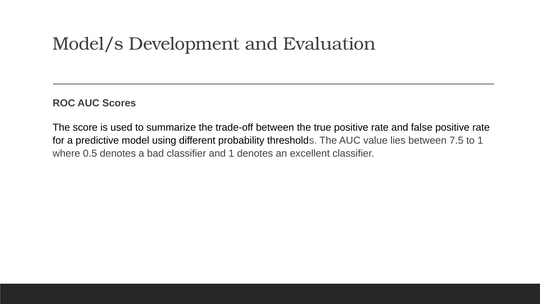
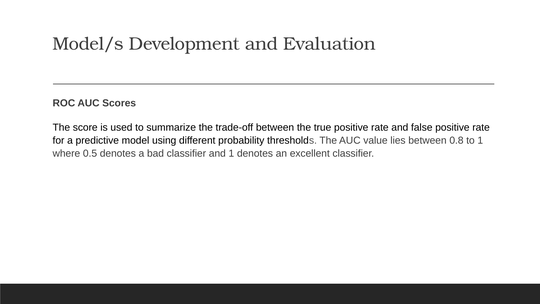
7.5: 7.5 -> 0.8
